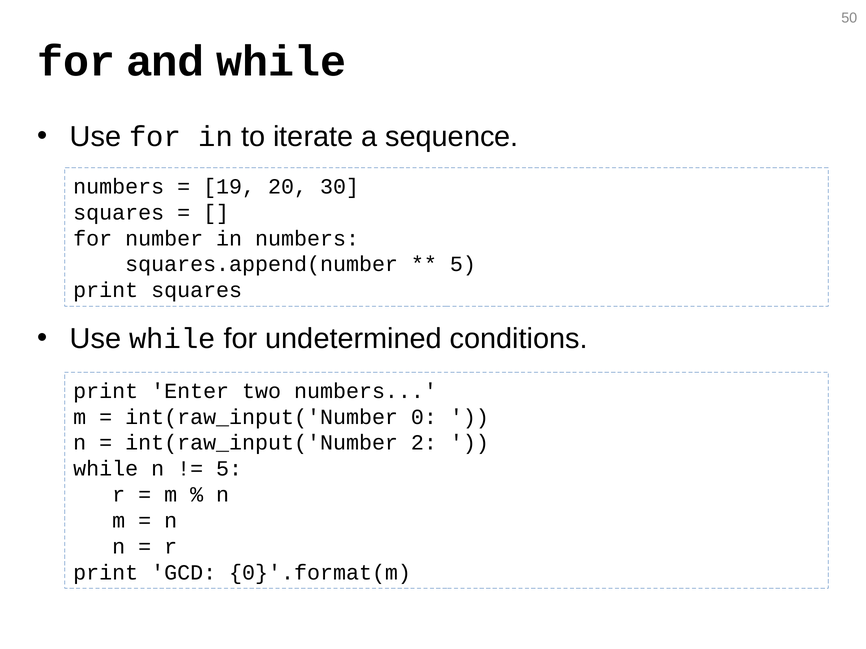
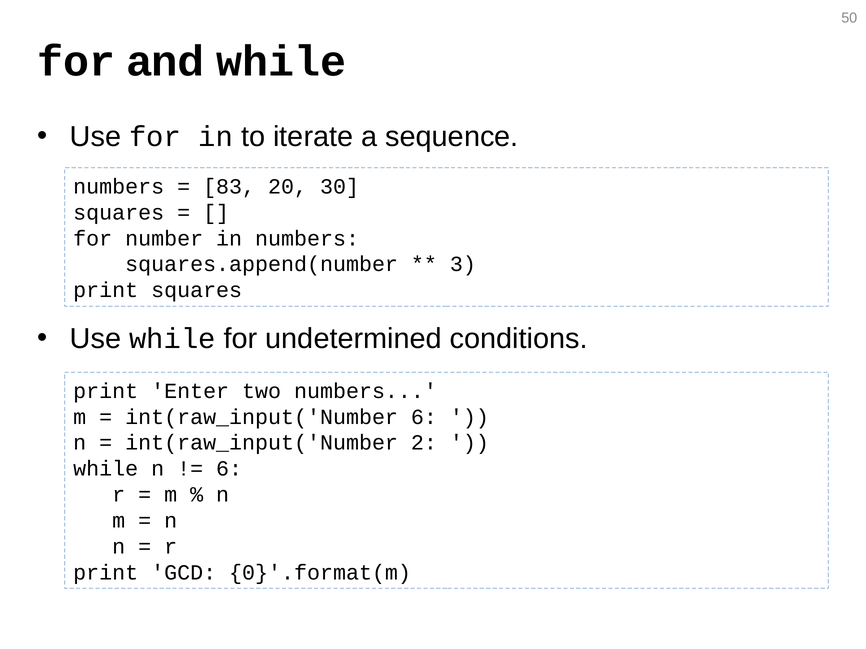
19: 19 -> 83
5 at (463, 265): 5 -> 3
int(raw_input('Number 0: 0 -> 6
5 at (229, 469): 5 -> 6
